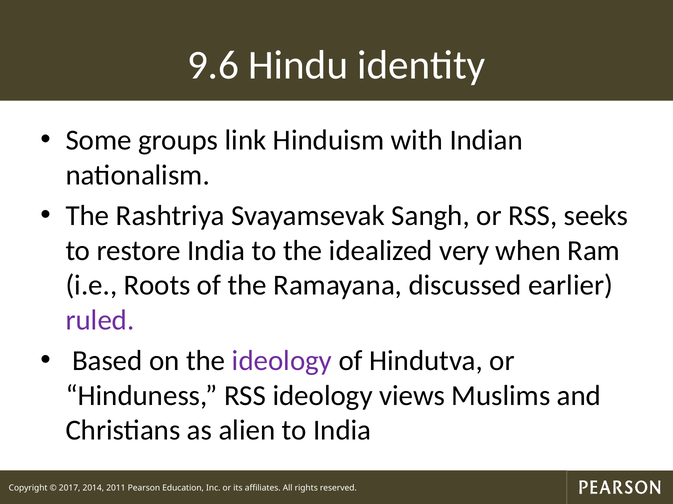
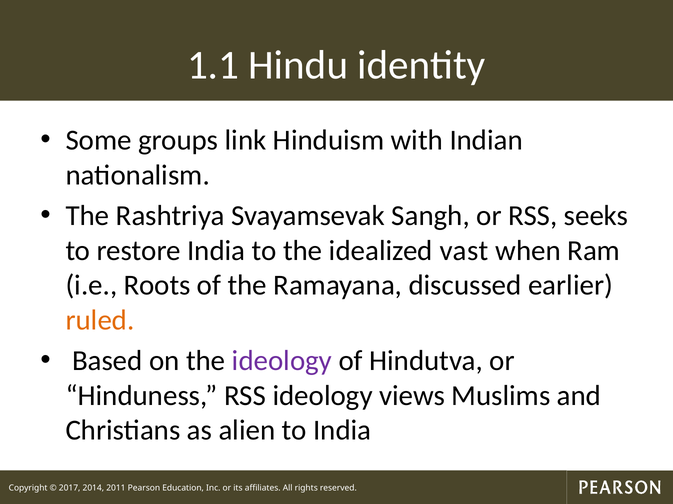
9.6: 9.6 -> 1.1
very: very -> vast
ruled colour: purple -> orange
